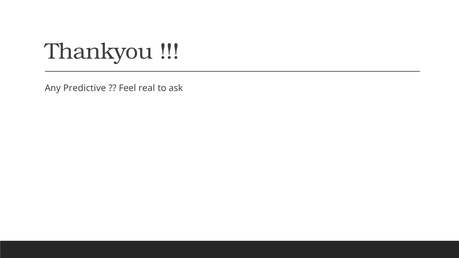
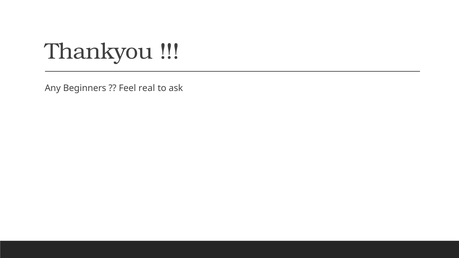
Predictive: Predictive -> Beginners
